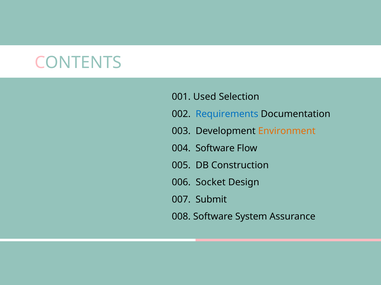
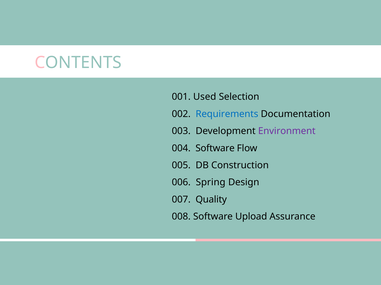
Environment colour: orange -> purple
Socket: Socket -> Spring
Submit: Submit -> Quality
System: System -> Upload
